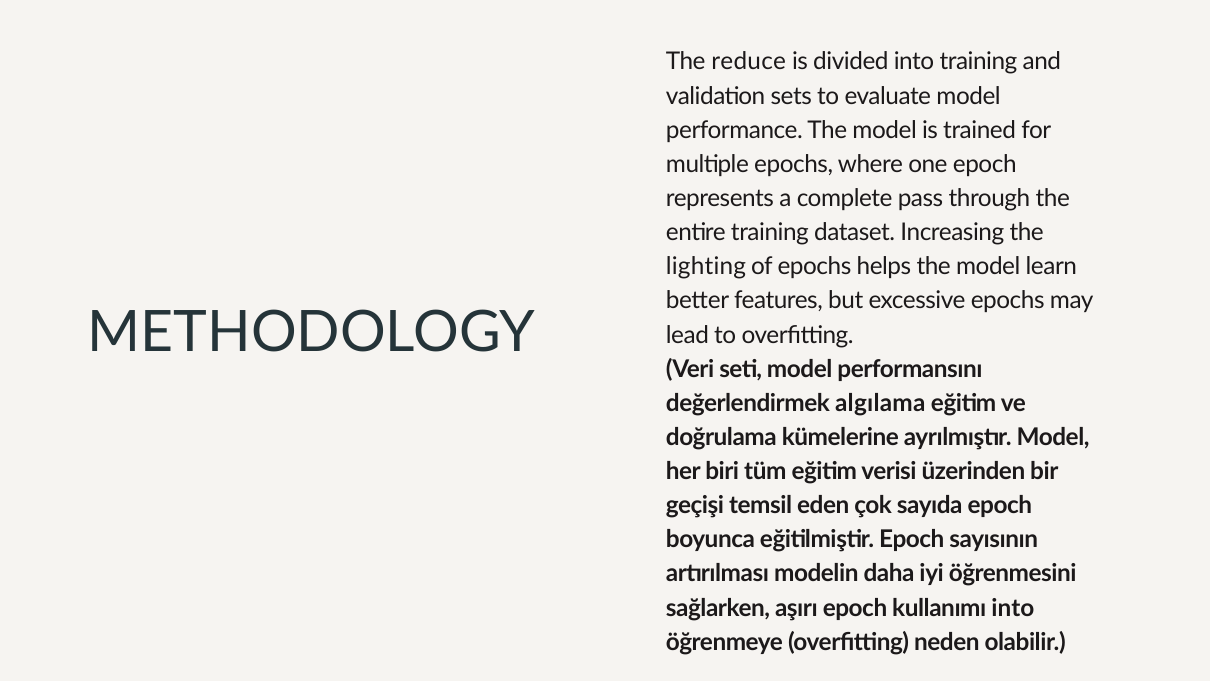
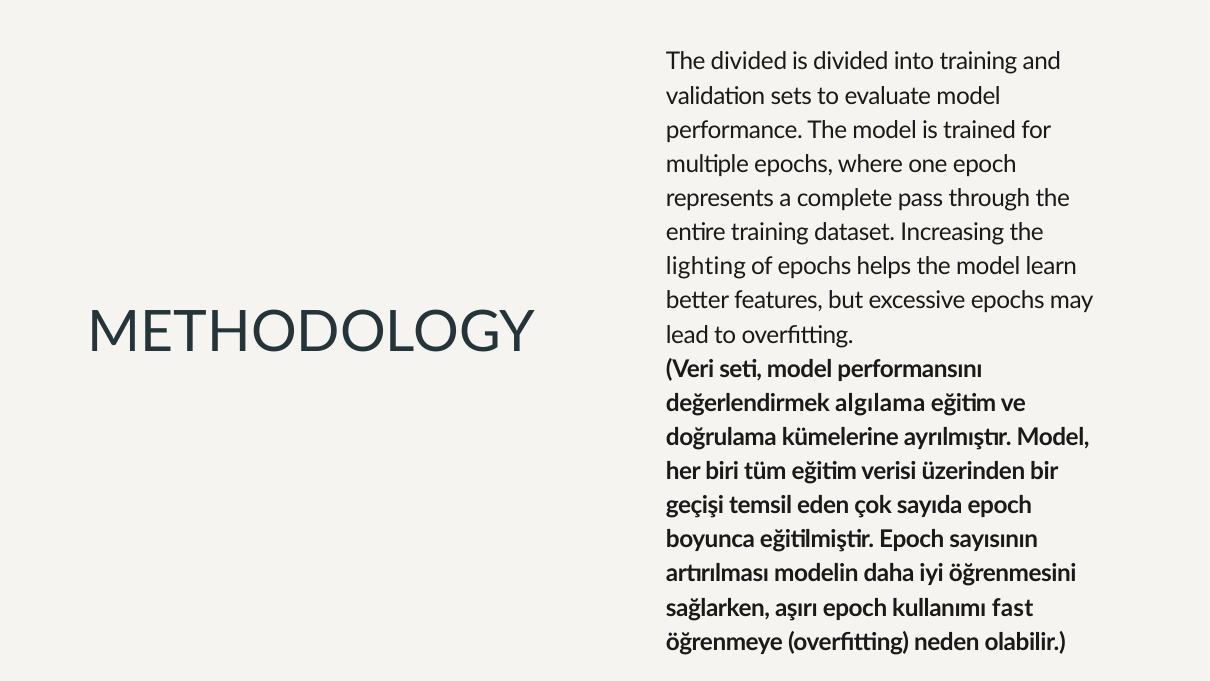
The reduce: reduce -> divided
kullanımı into: into -> fast
